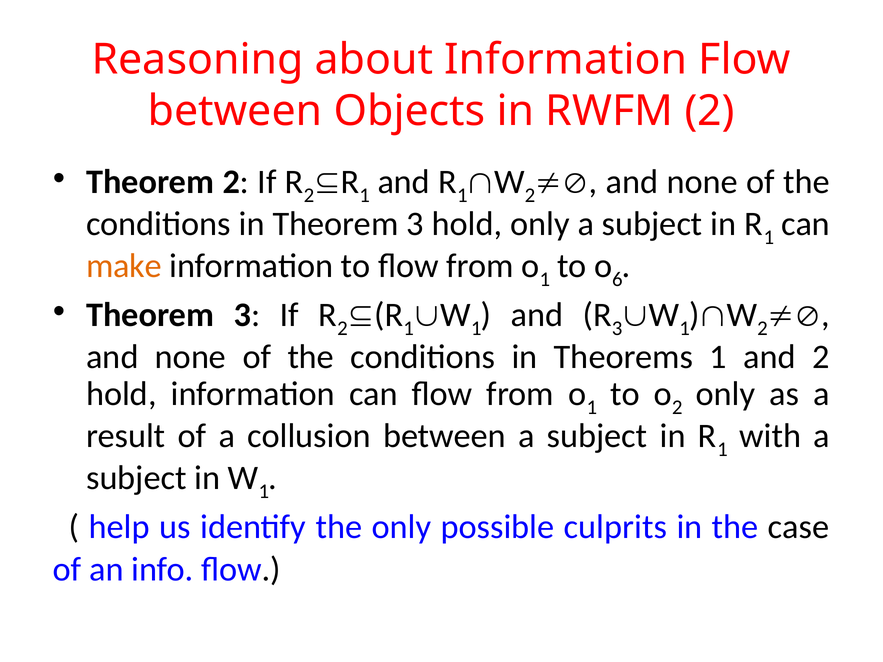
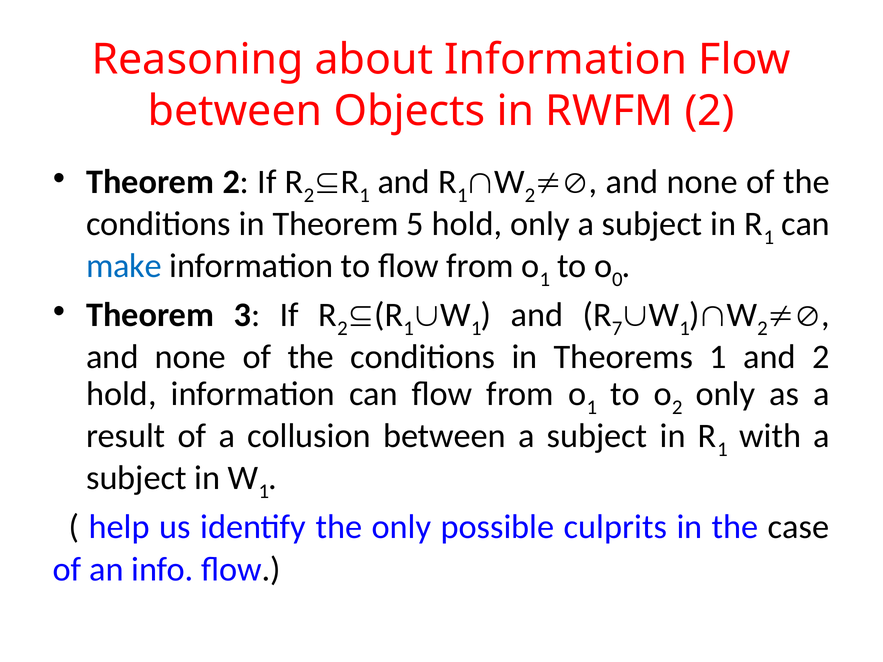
in Theorem 3: 3 -> 5
make colour: orange -> blue
6: 6 -> 0
3 at (617, 329): 3 -> 7
